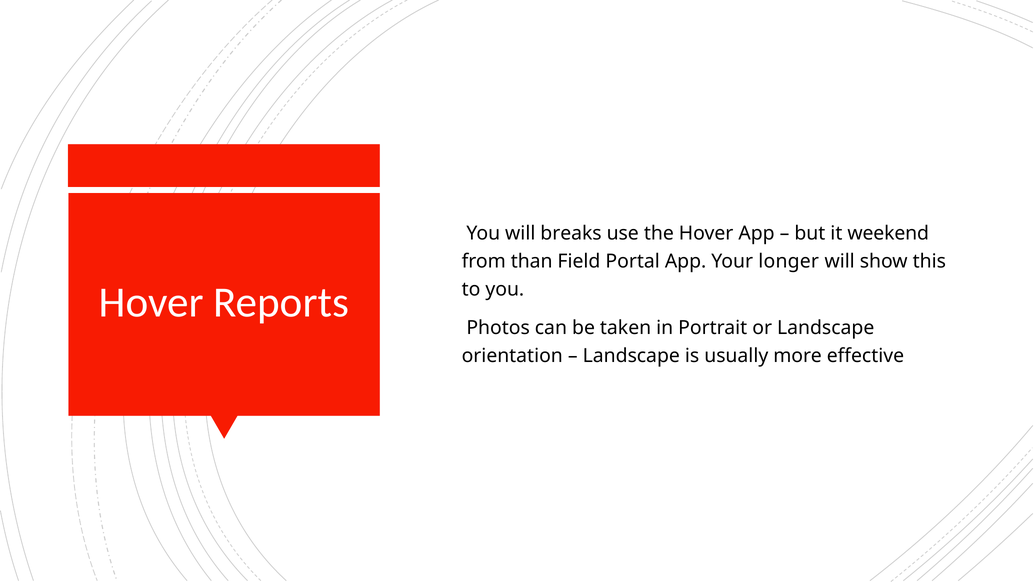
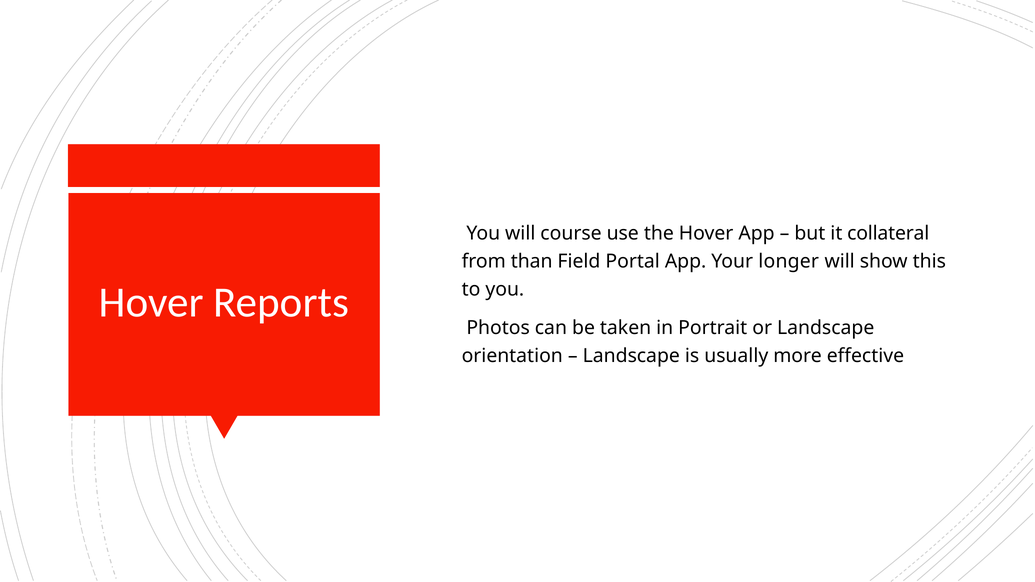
breaks: breaks -> course
weekend: weekend -> collateral
